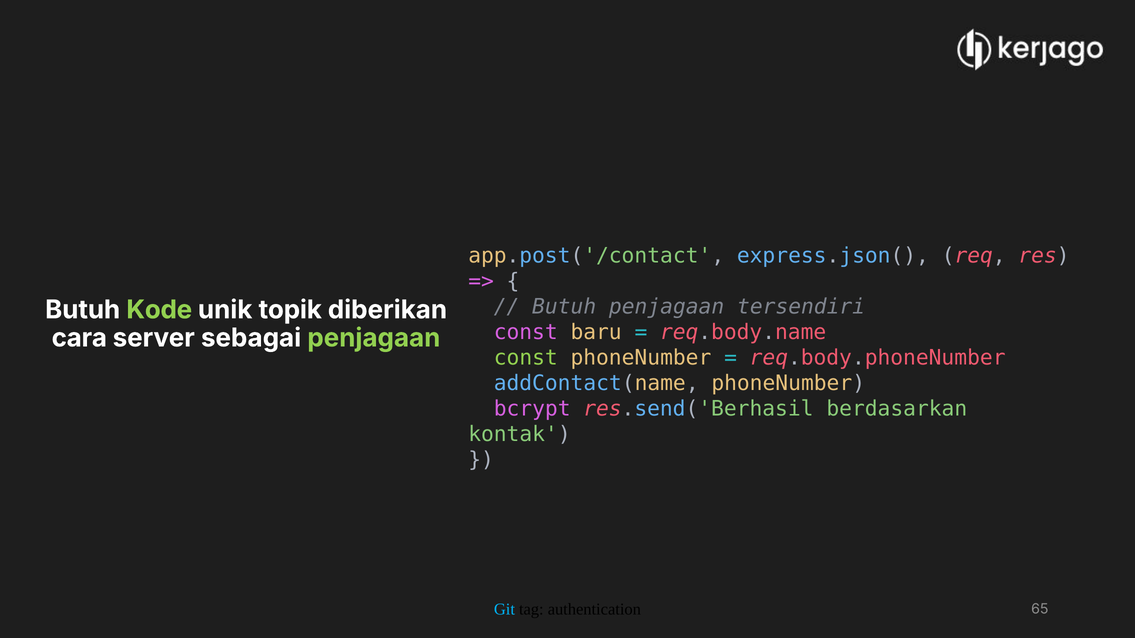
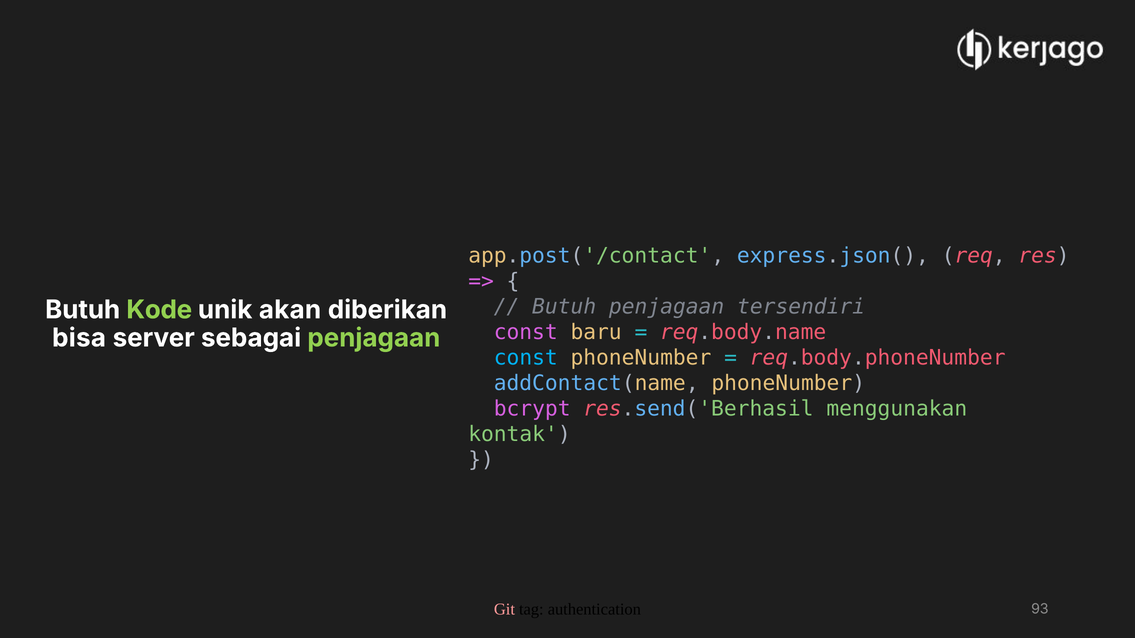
topik: topik -> akan
cara: cara -> bisa
const at (526, 358) colour: light green -> light blue
berdasarkan: berdasarkan -> menggunakan
Git colour: light blue -> pink
65: 65 -> 93
